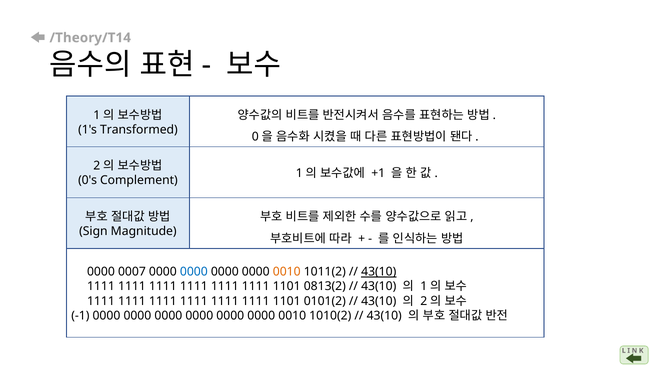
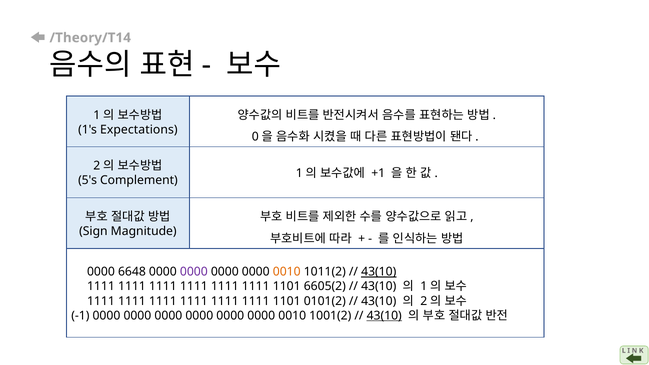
Transformed: Transformed -> Expectations
0's: 0's -> 5's
0007: 0007 -> 6648
0000 at (194, 272) colour: blue -> purple
0813(2: 0813(2 -> 6605(2
1010(2: 1010(2 -> 1001(2
43(10 at (384, 316) underline: none -> present
